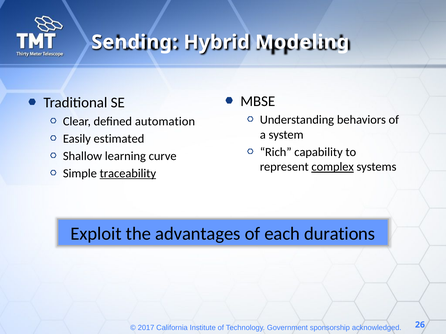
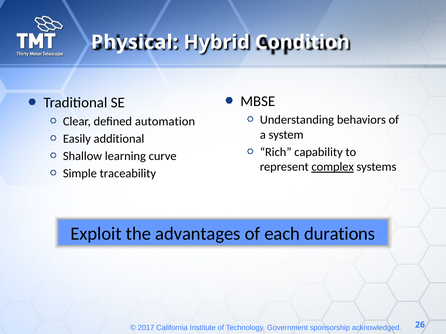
Sending: Sending -> Physical
Modeling: Modeling -> Condition
estimated: estimated -> additional
traceability underline: present -> none
